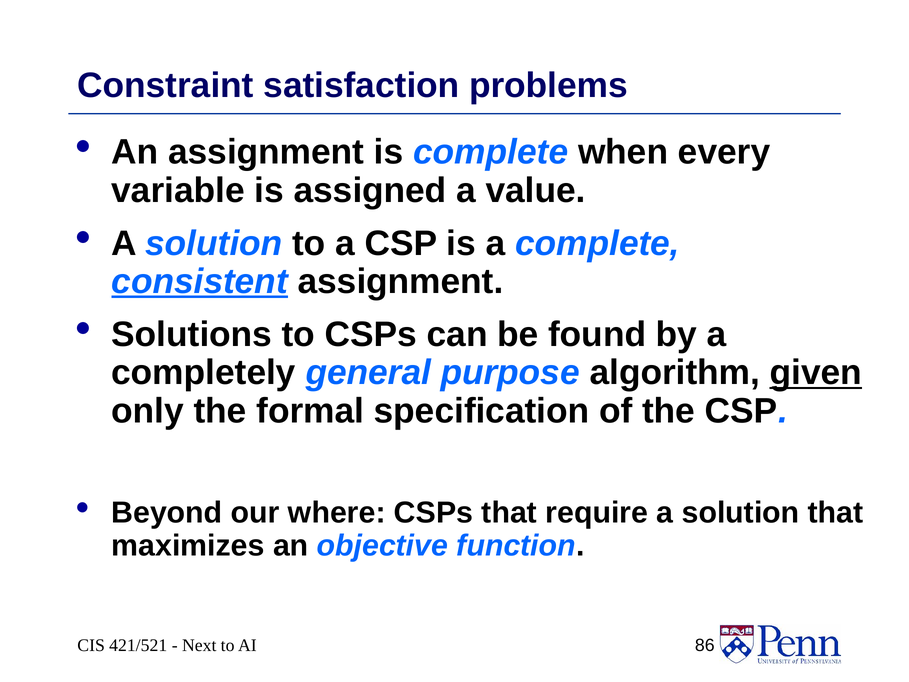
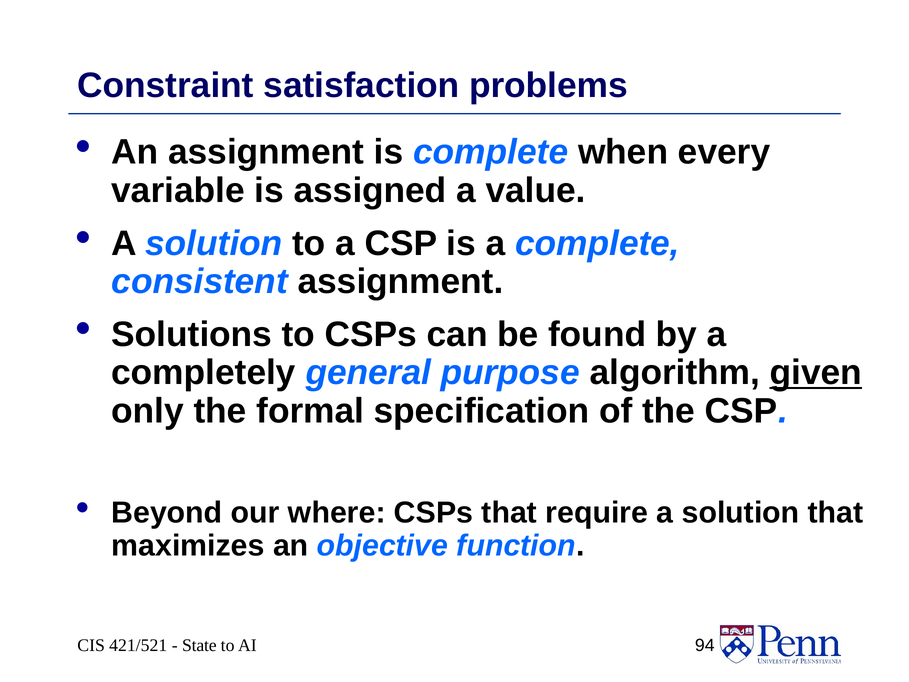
consistent underline: present -> none
Next: Next -> State
86: 86 -> 94
